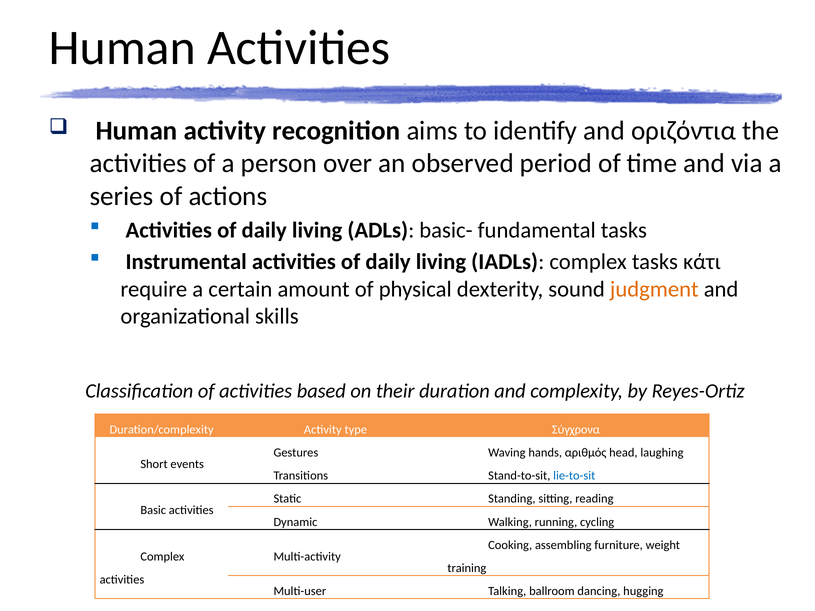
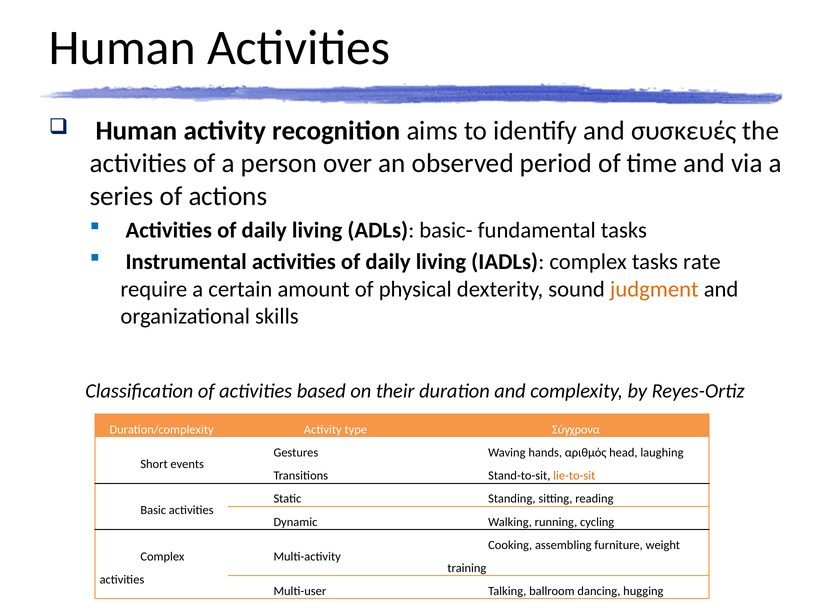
οριζόντια: οριζόντια -> συσκευές
κάτι: κάτι -> rate
lie-to-sit colour: blue -> orange
